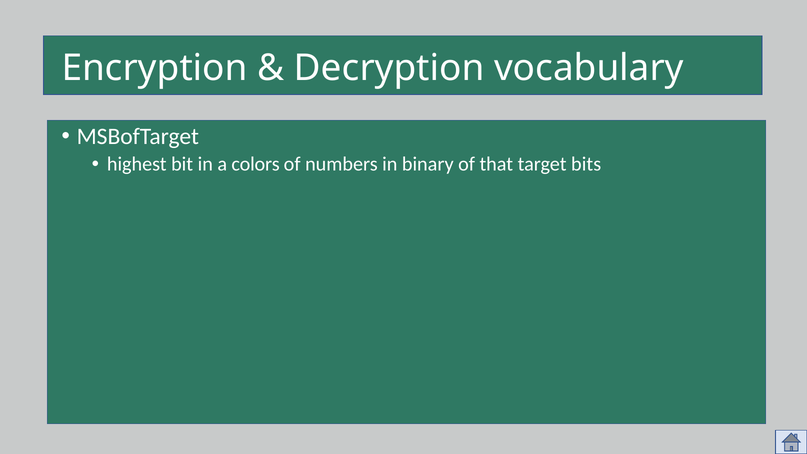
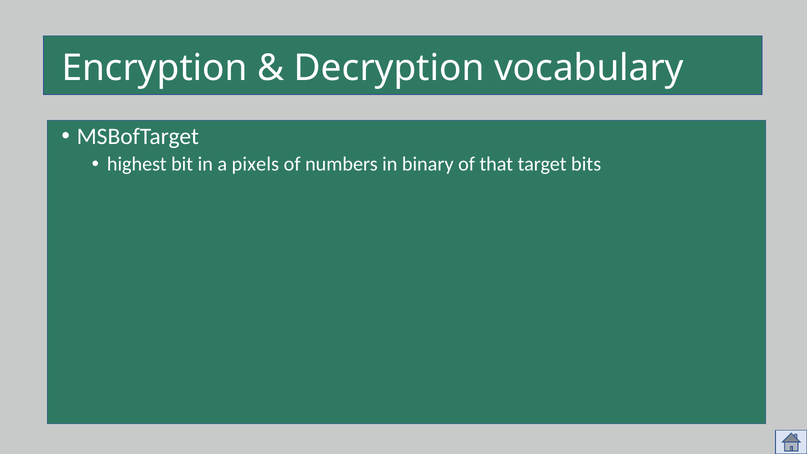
colors: colors -> pixels
